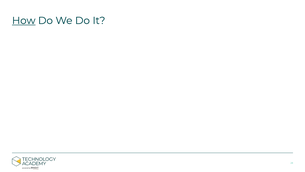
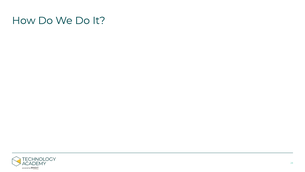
How underline: present -> none
